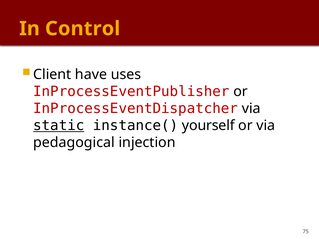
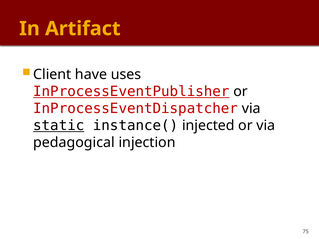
Control: Control -> Artifact
InProcessEventPublisher underline: none -> present
yourself: yourself -> injected
